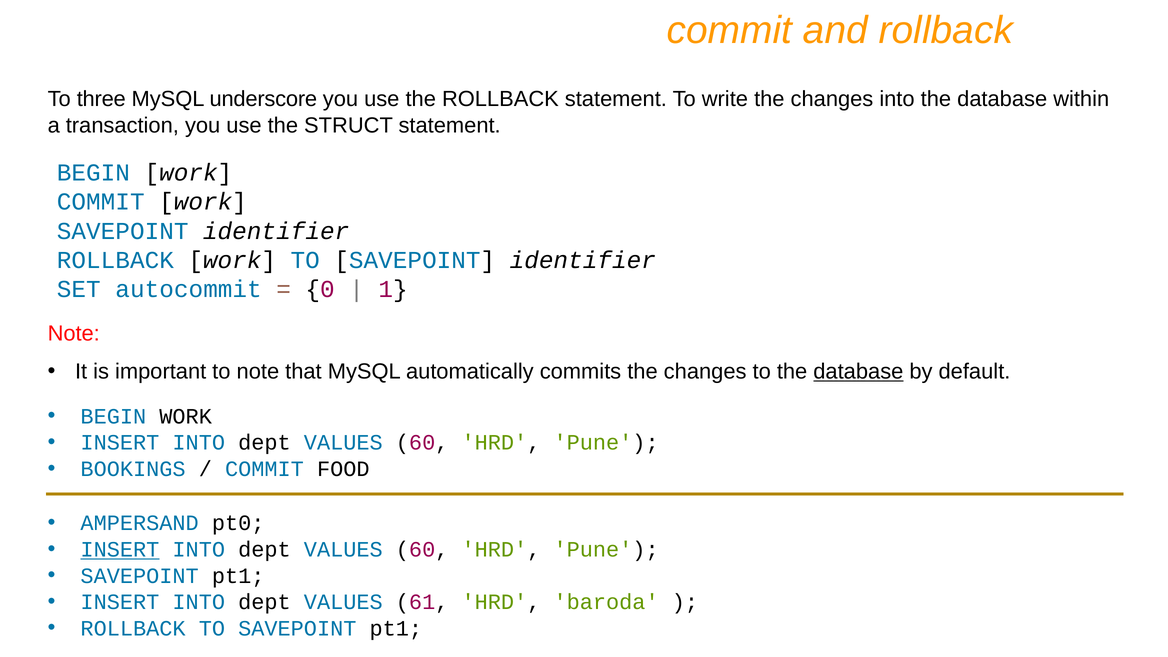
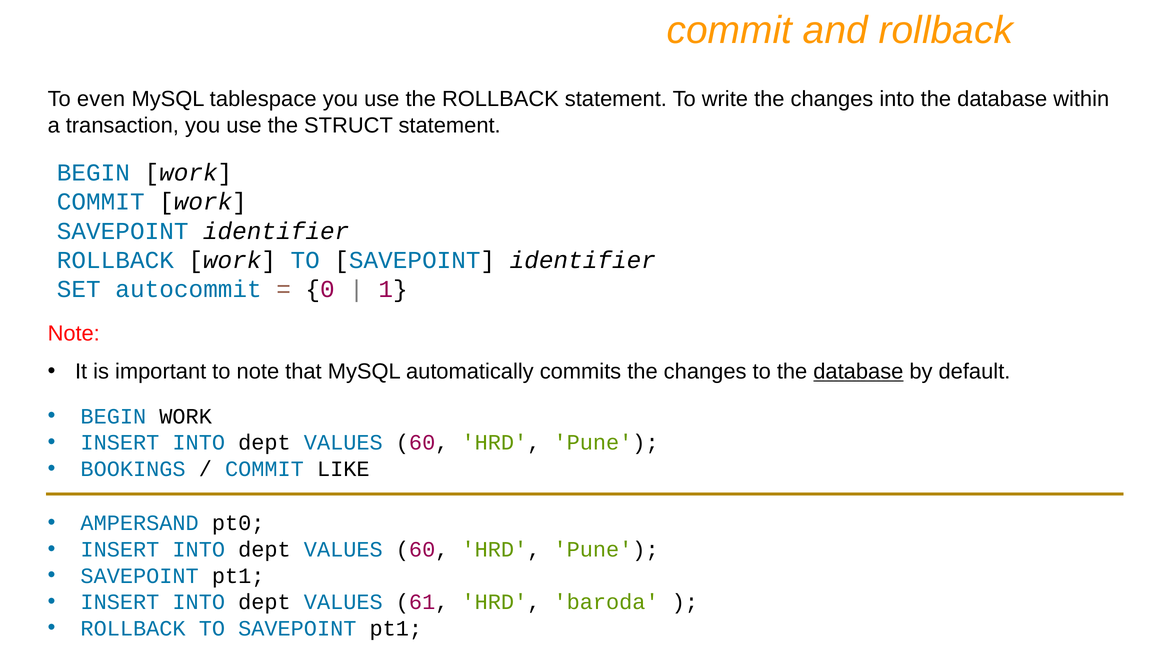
three: three -> even
underscore: underscore -> tablespace
FOOD: FOOD -> LIKE
INSERT at (120, 550) underline: present -> none
